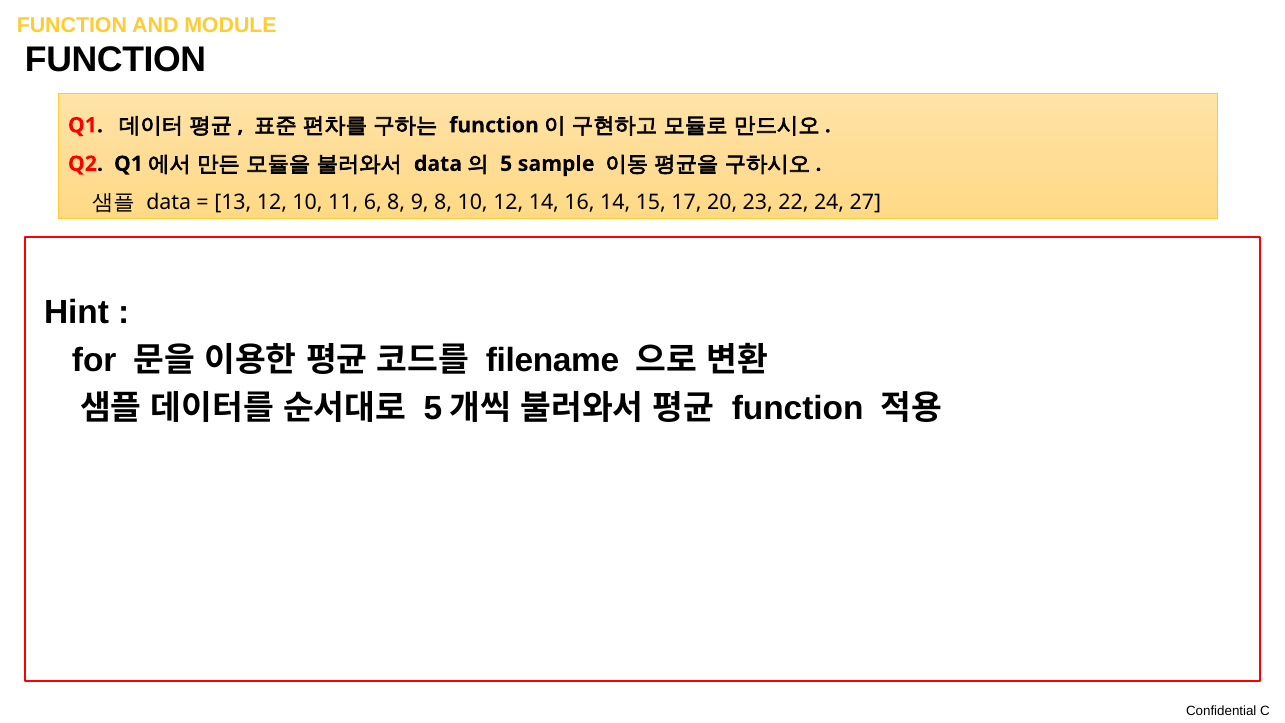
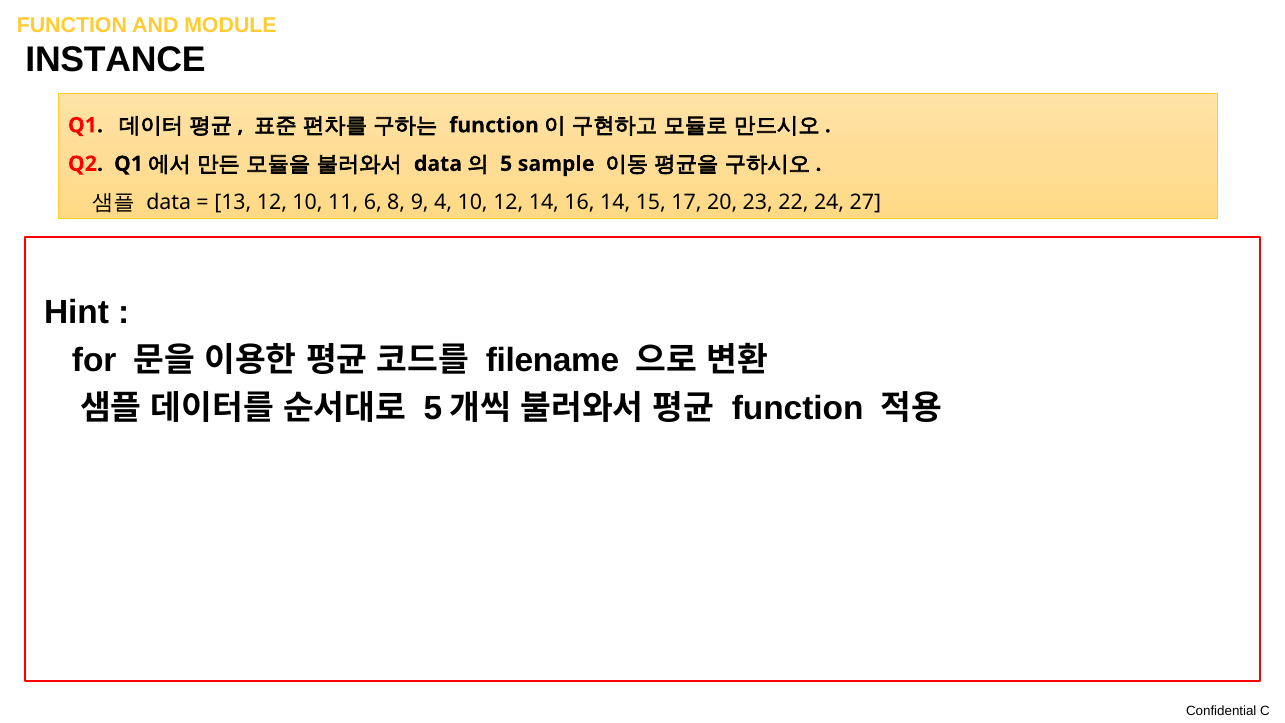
FUNCTION at (116, 59): FUNCTION -> INSTANCE
9 8: 8 -> 4
